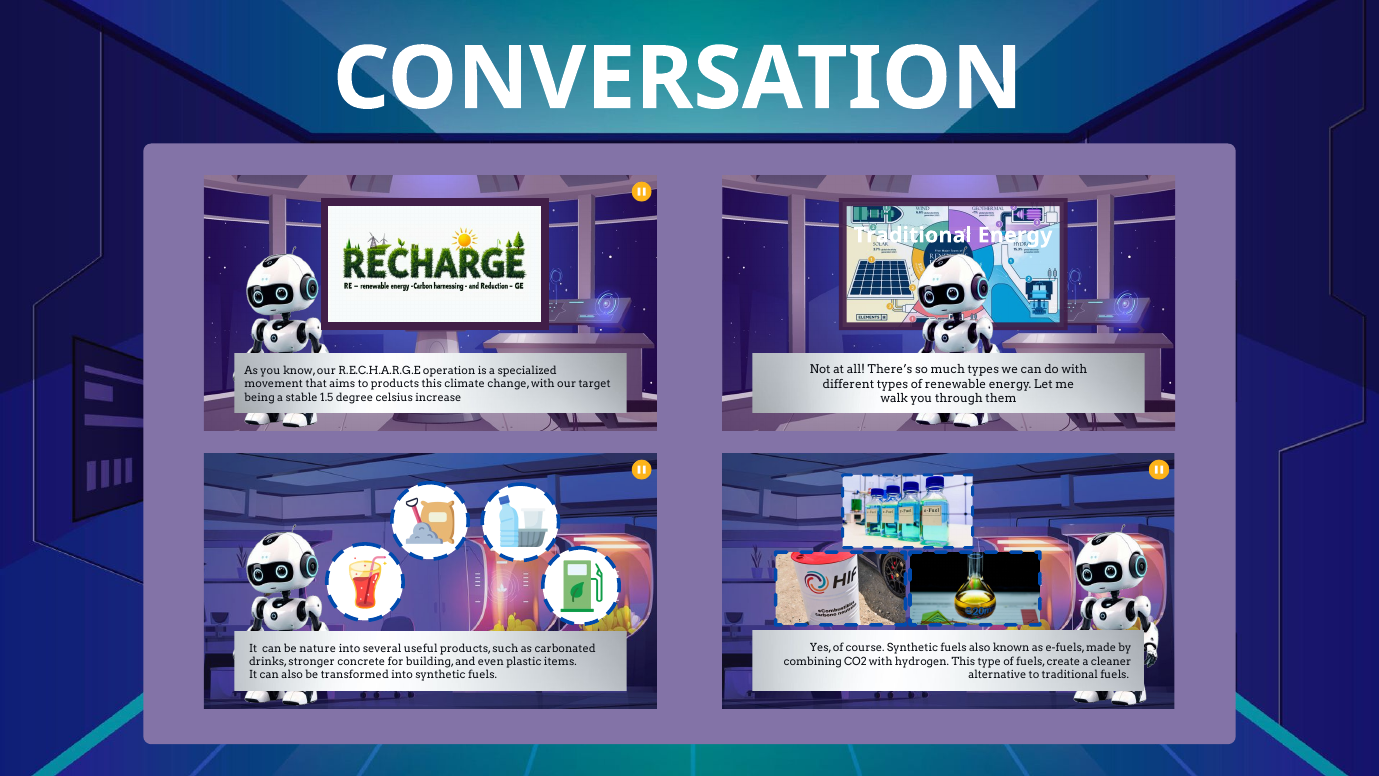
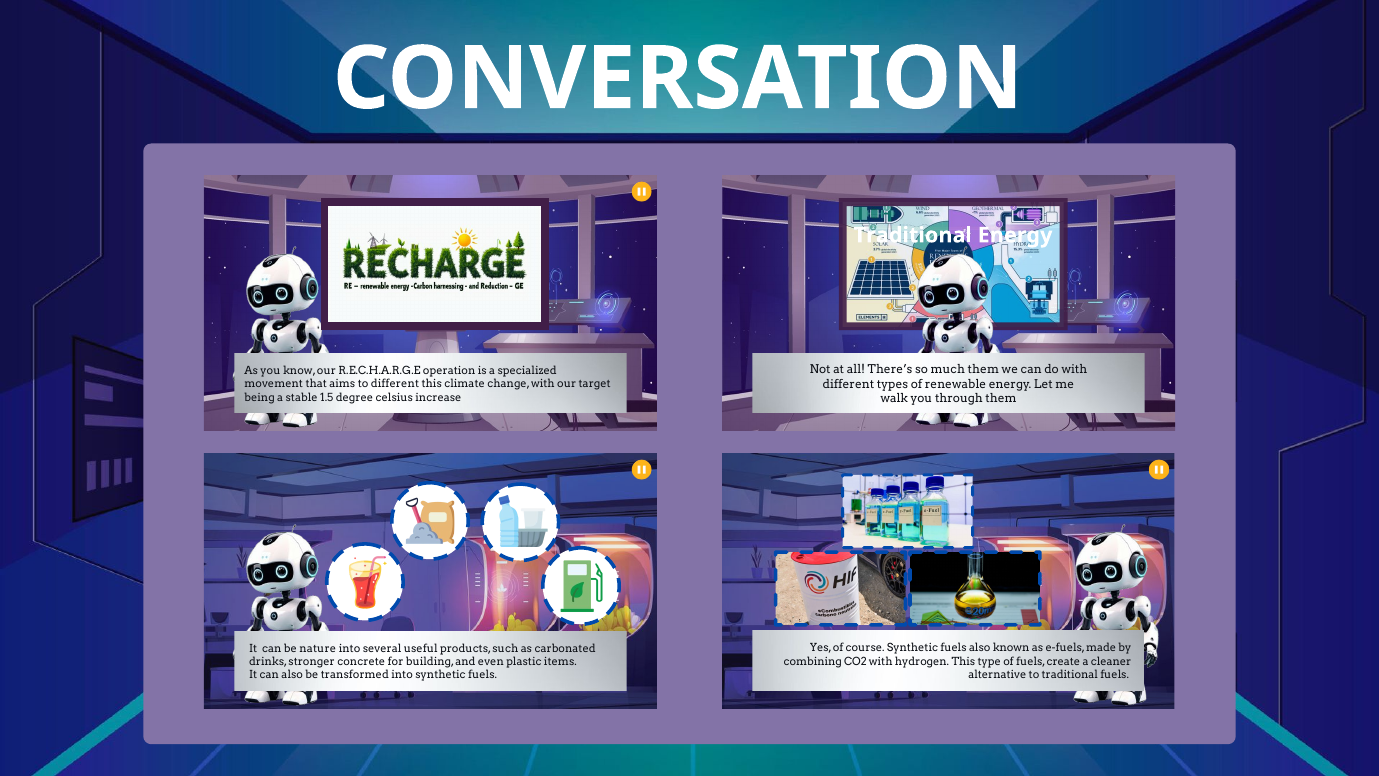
much types: types -> them
to products: products -> different
